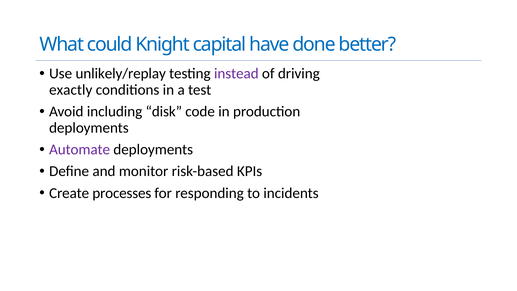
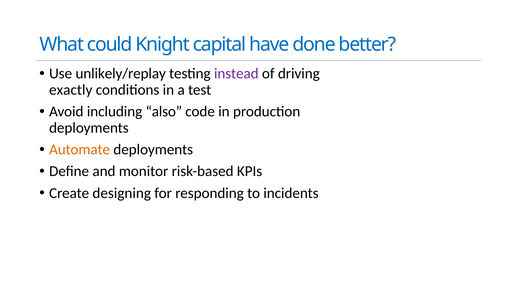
disk: disk -> also
Automate colour: purple -> orange
processes: processes -> designing
